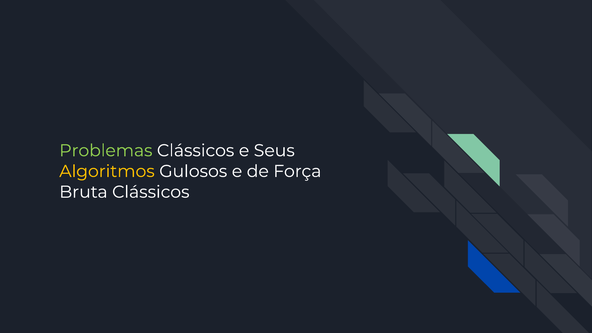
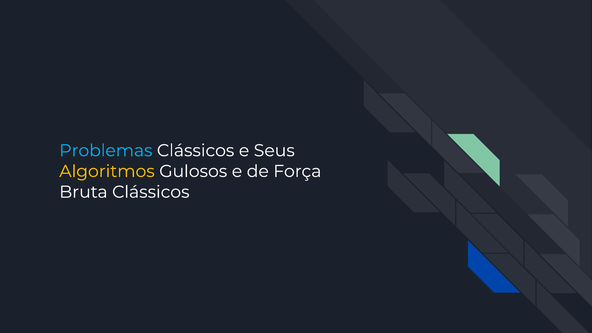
Problemas colour: light green -> light blue
